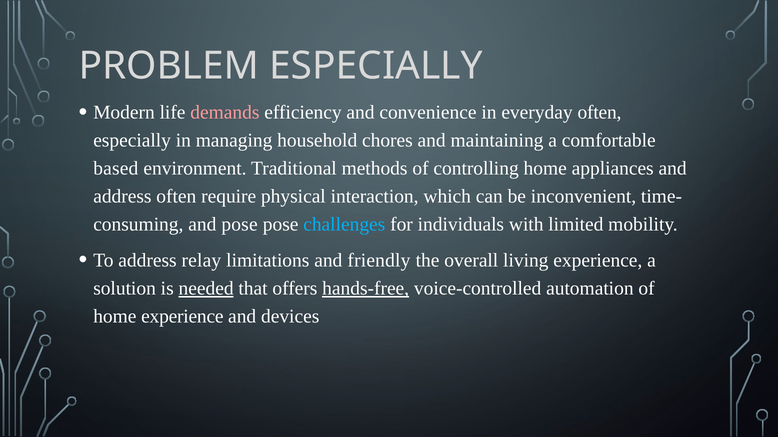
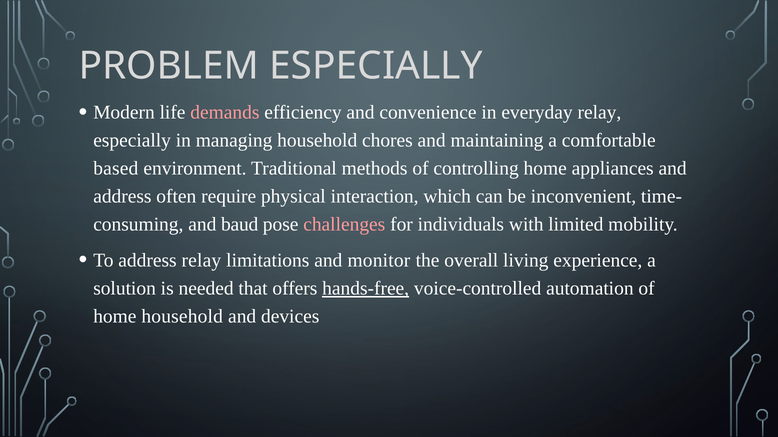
everyday often: often -> relay
and pose: pose -> baud
challenges colour: light blue -> pink
friendly: friendly -> monitor
needed underline: present -> none
home experience: experience -> household
